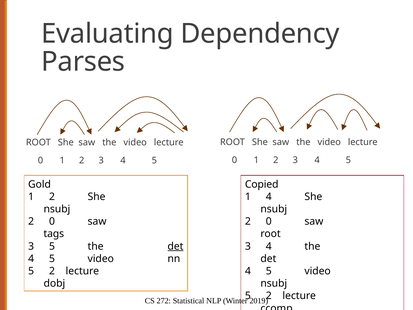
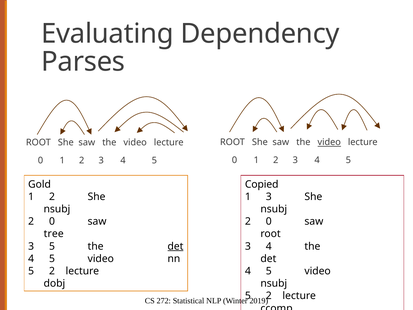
video at (329, 142) underline: none -> present
1 4: 4 -> 3
tags: tags -> tree
